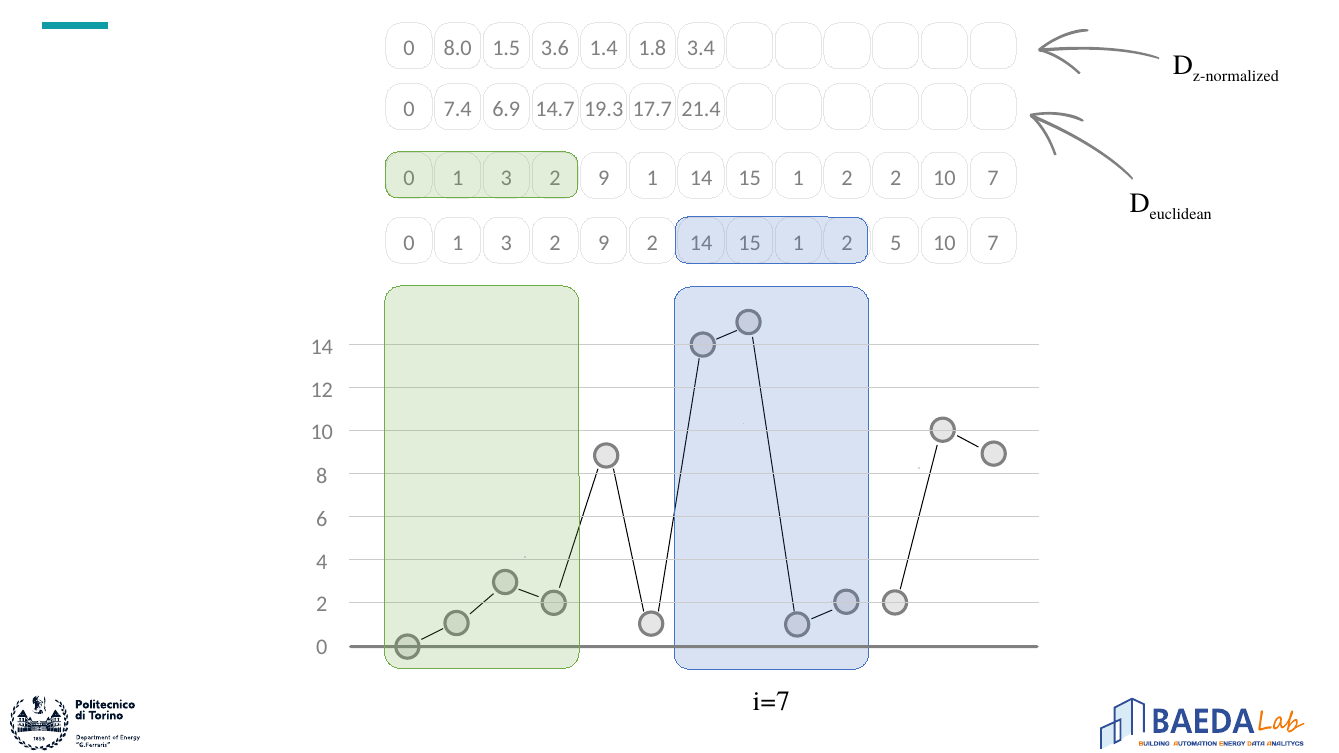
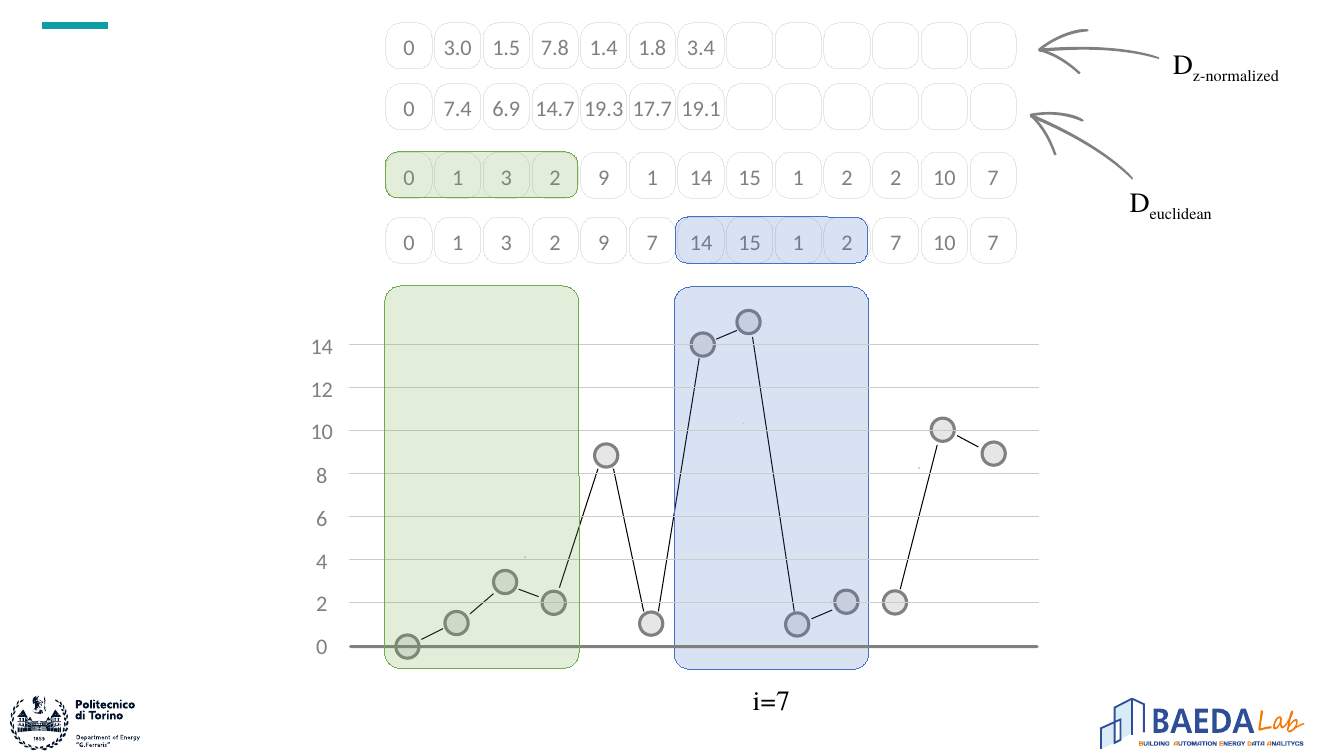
8.0: 8.0 -> 3.0
3.6: 3.6 -> 7.8
21.4: 21.4 -> 19.1
9 2: 2 -> 7
5 at (896, 243): 5 -> 7
